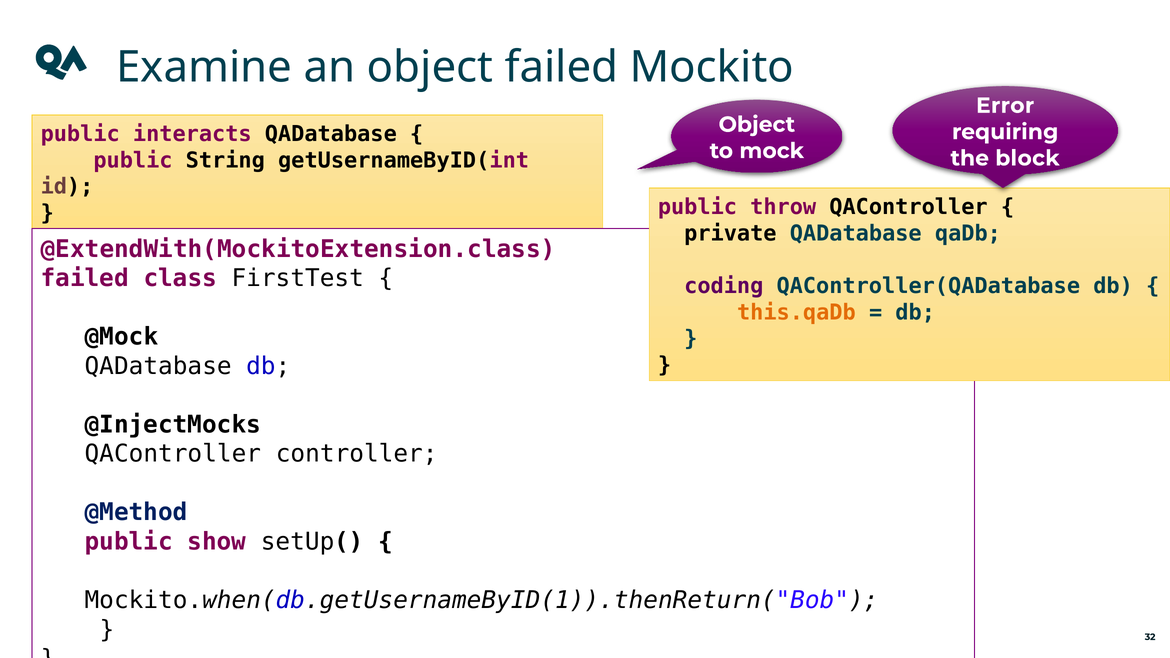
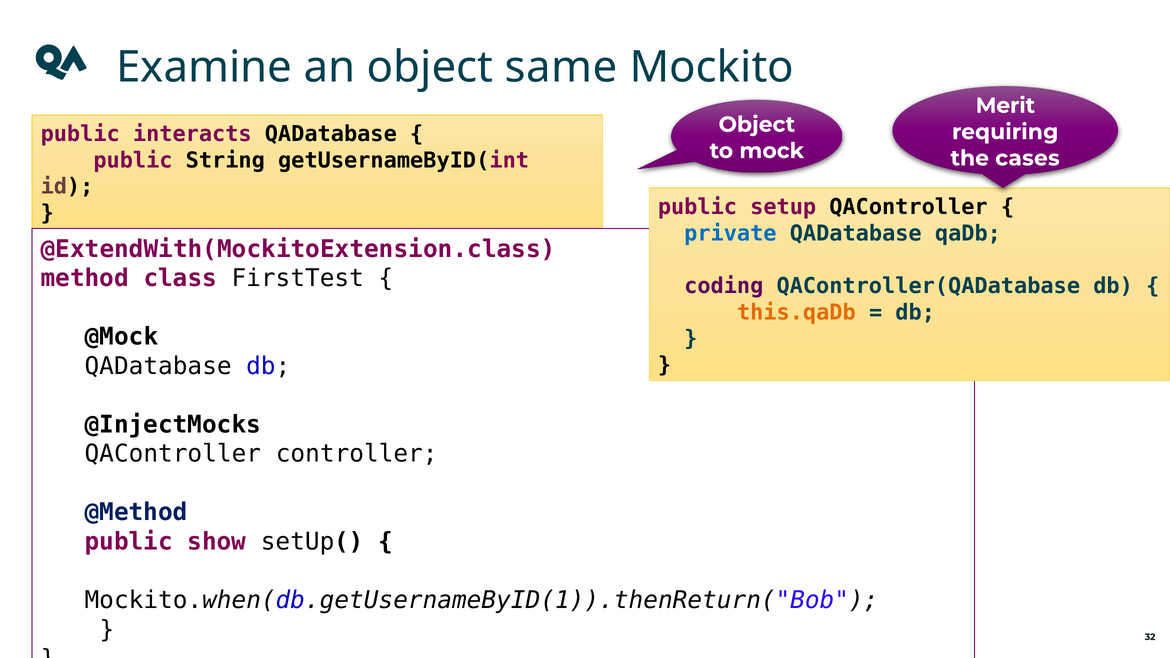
object failed: failed -> same
Error: Error -> Merit
block: block -> cases
throw: throw -> setup
private colour: black -> blue
failed at (85, 278): failed -> method
